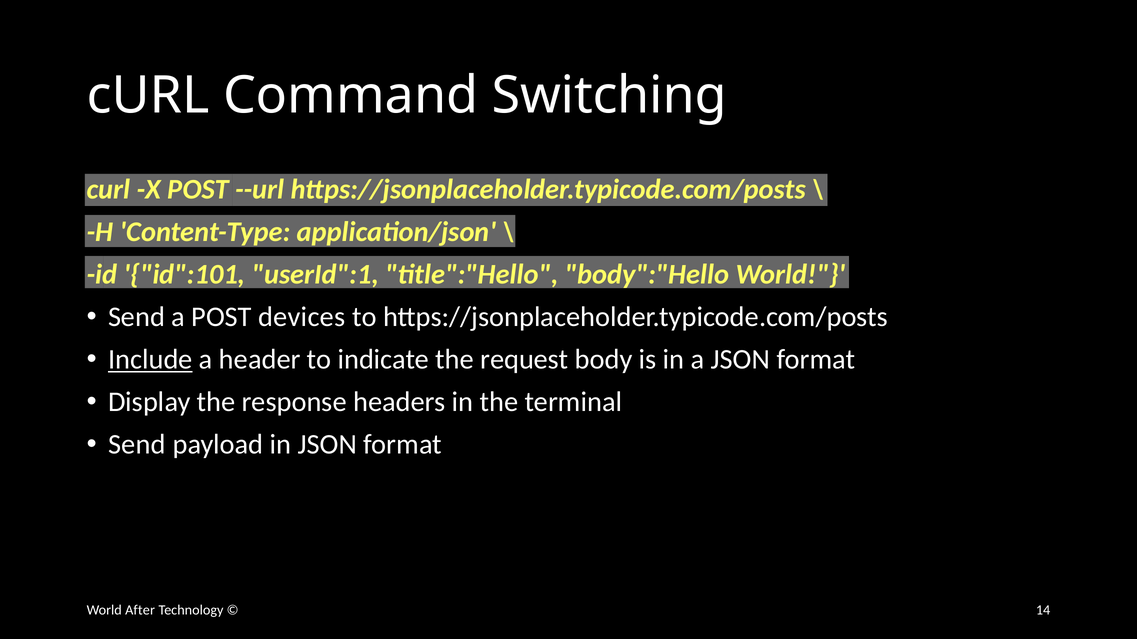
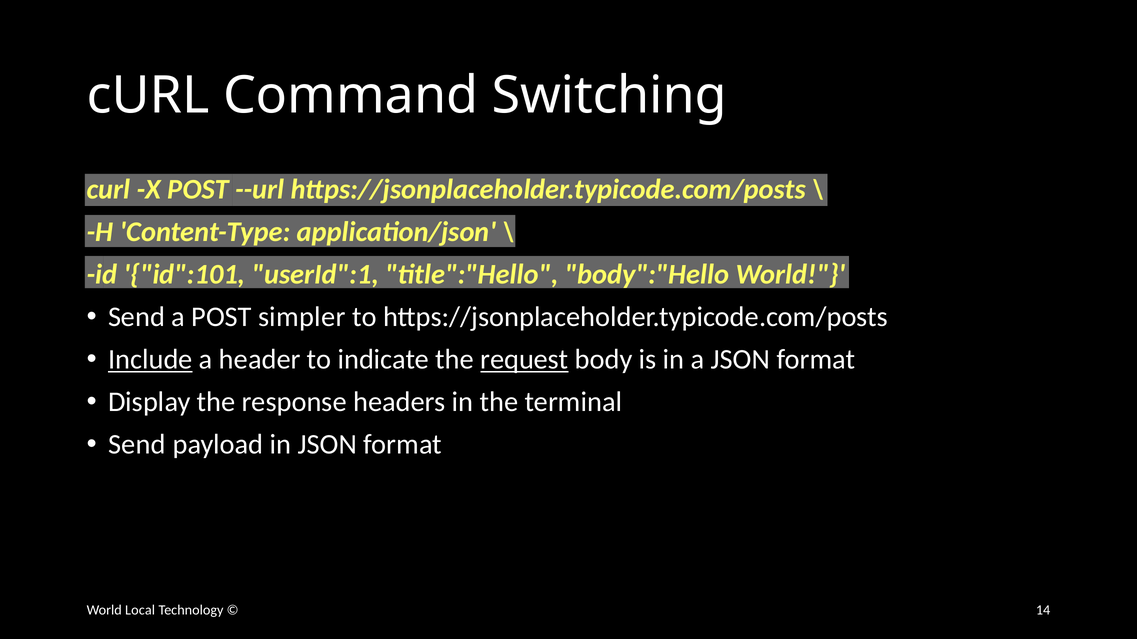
devices: devices -> simpler
request underline: none -> present
After: After -> Local
